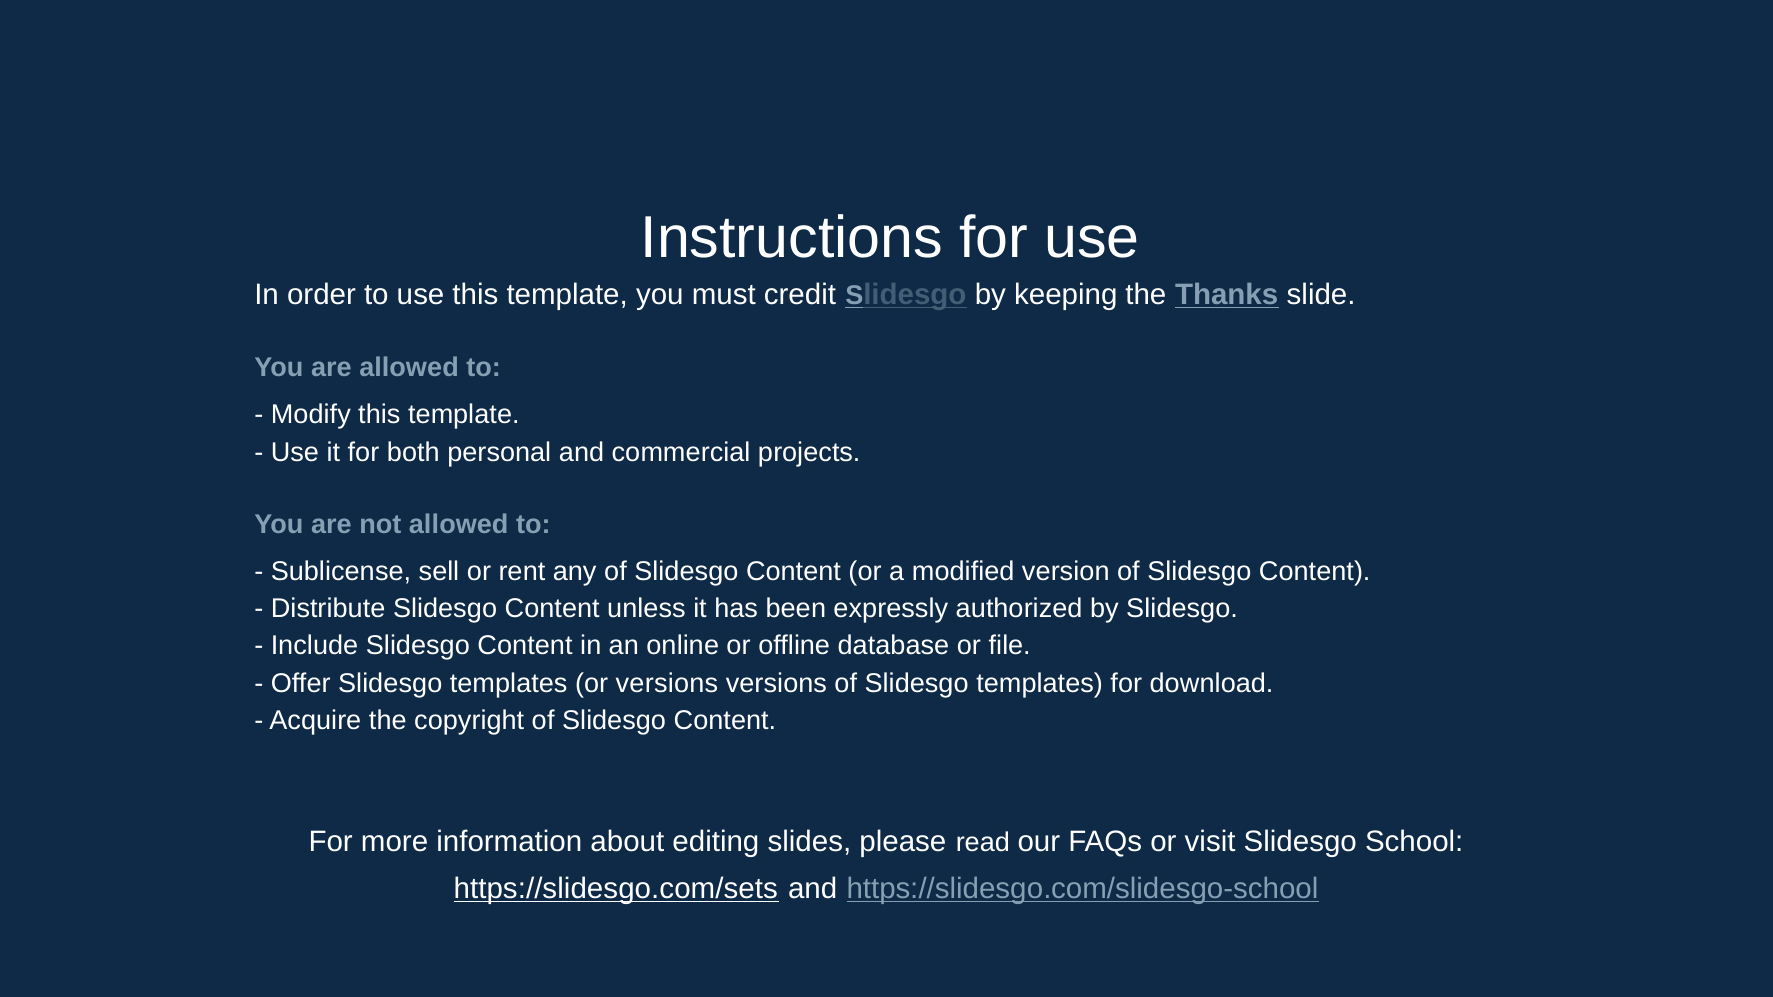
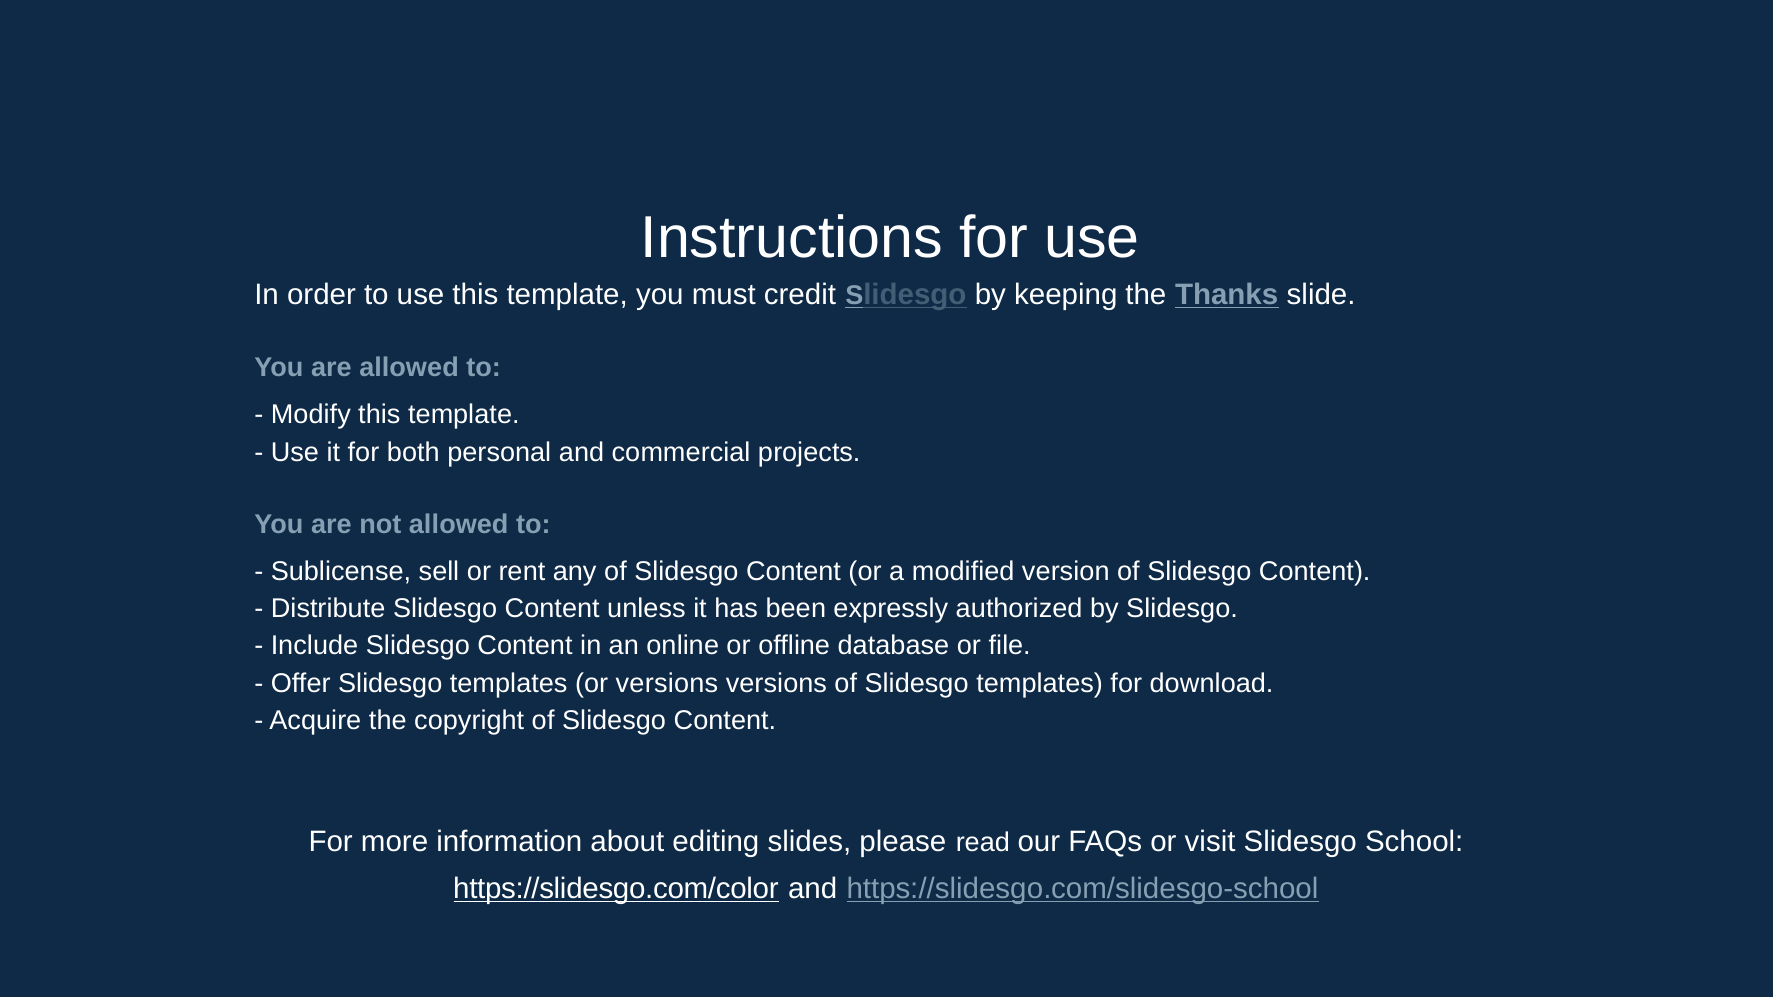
https://slidesgo.com/sets: https://slidesgo.com/sets -> https://slidesgo.com/color
